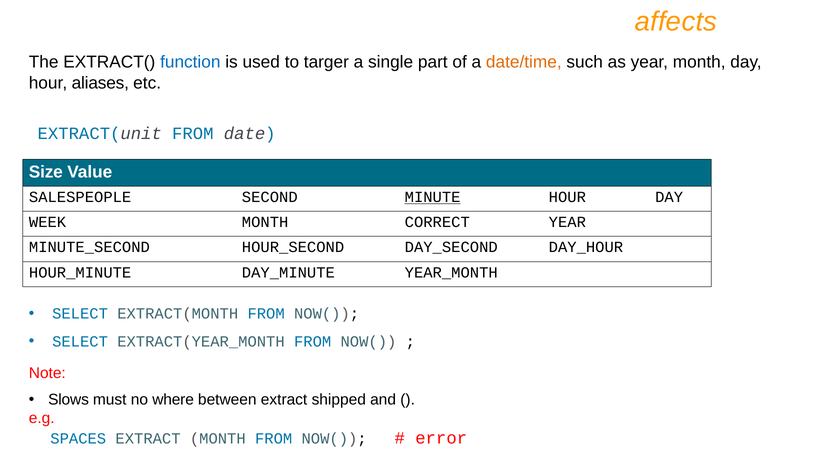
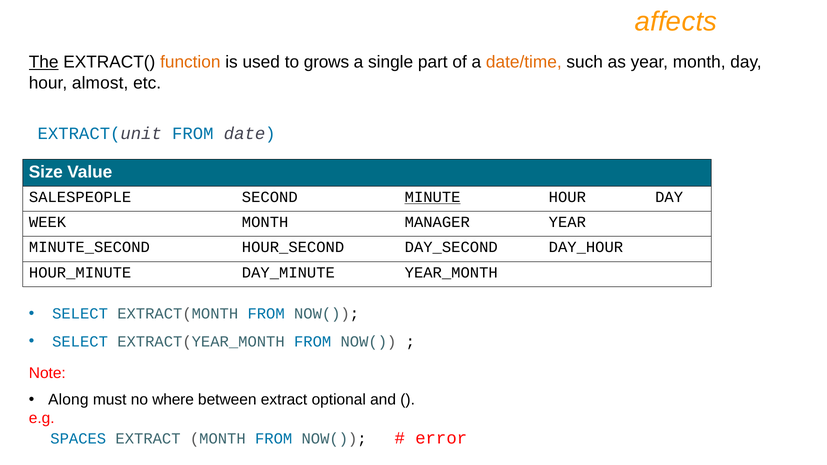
The underline: none -> present
function colour: blue -> orange
targer: targer -> grows
aliases: aliases -> almost
CORRECT: CORRECT -> MANAGER
Slows: Slows -> Along
shipped: shipped -> optional
